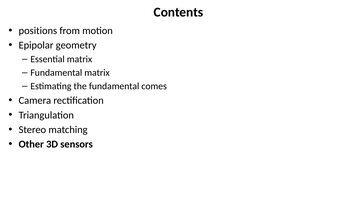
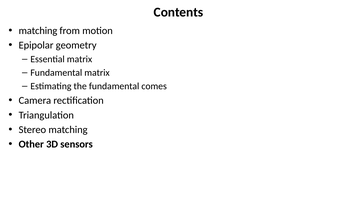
positions at (38, 31): positions -> matching
